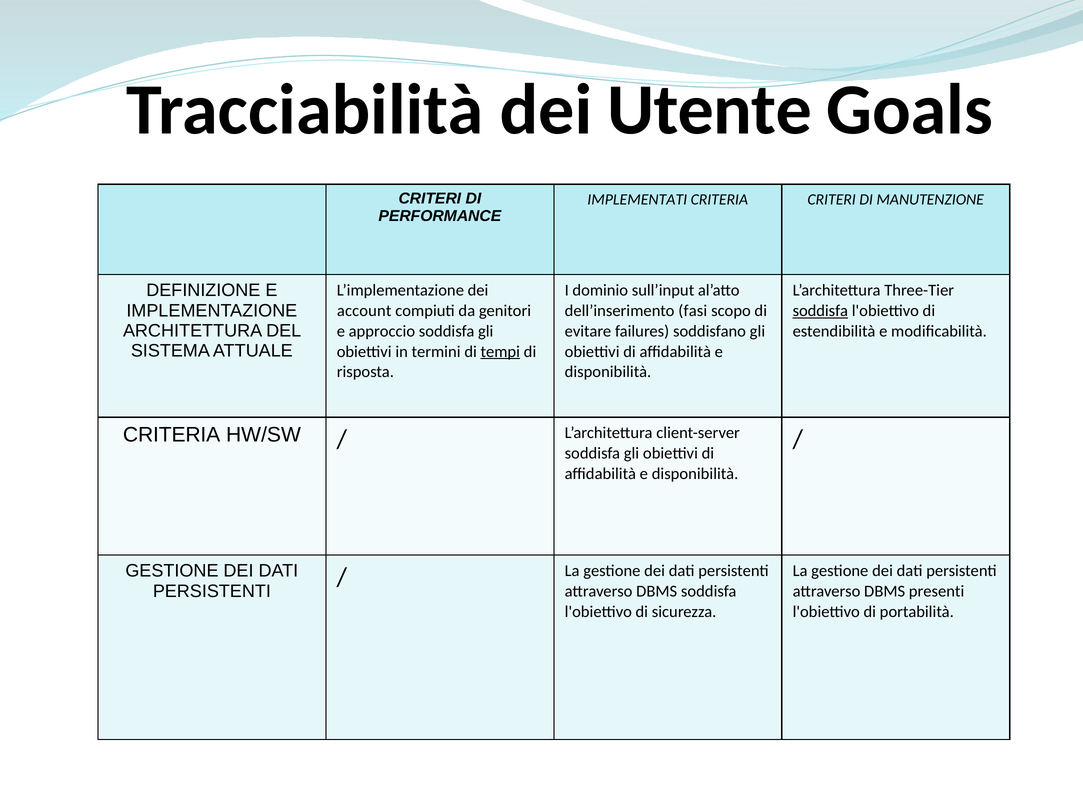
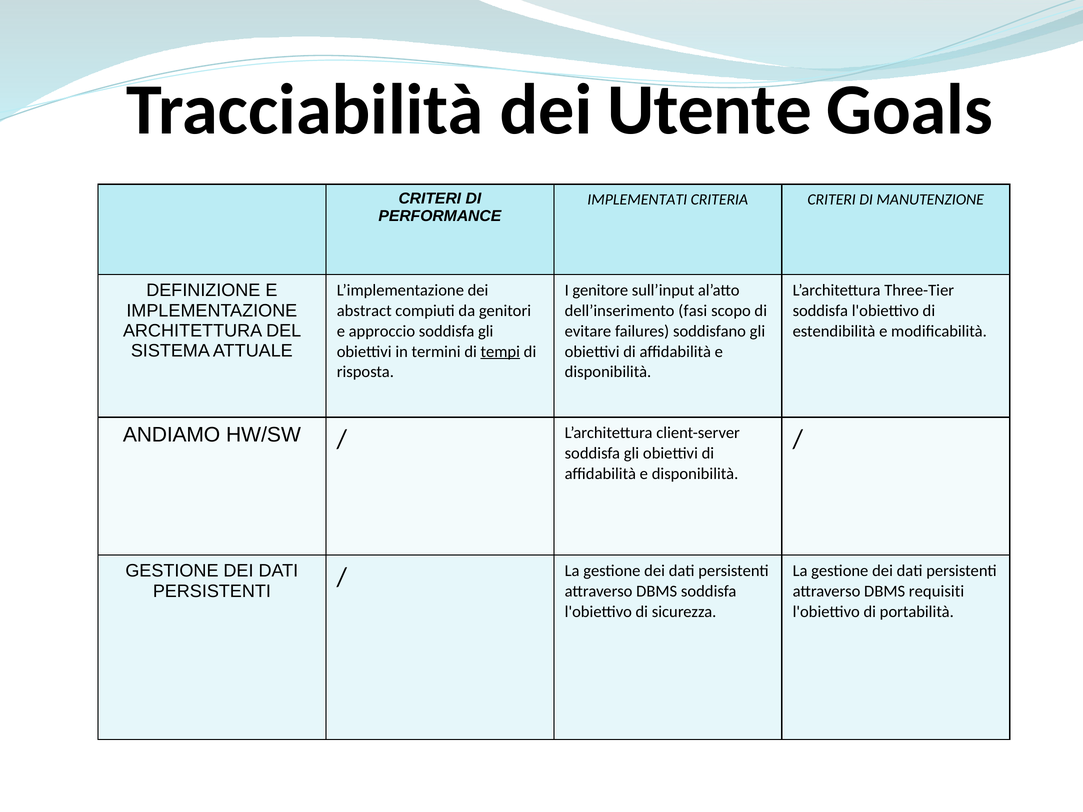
dominio: dominio -> genitore
account: account -> abstract
soddisfa at (820, 311) underline: present -> none
CRITERIA at (172, 435): CRITERIA -> ANDIAMO
presenti: presenti -> requisiti
